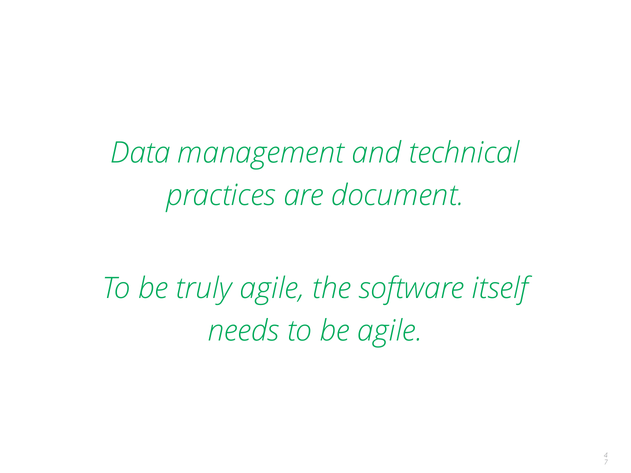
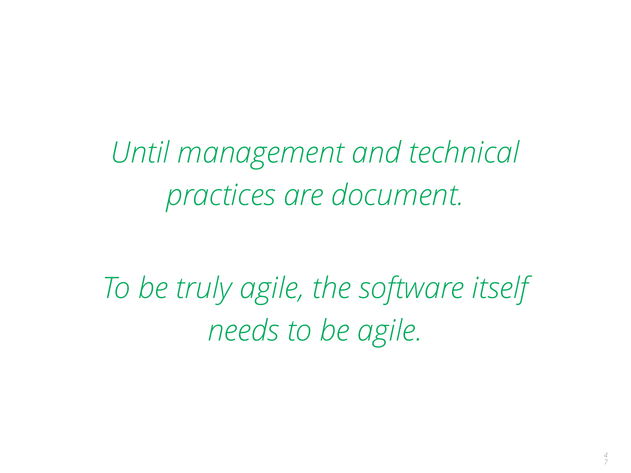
Data: Data -> Until
